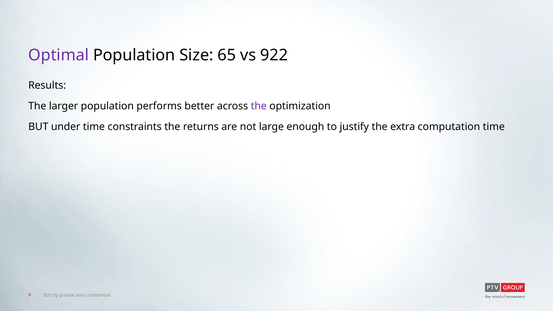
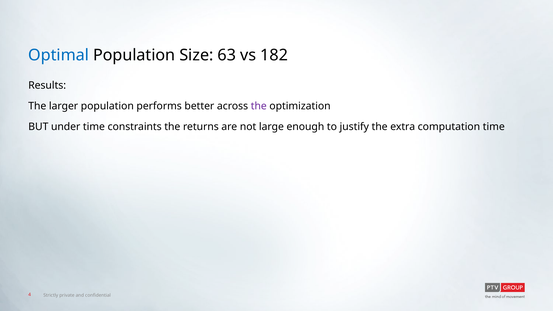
Optimal colour: purple -> blue
65: 65 -> 63
922: 922 -> 182
